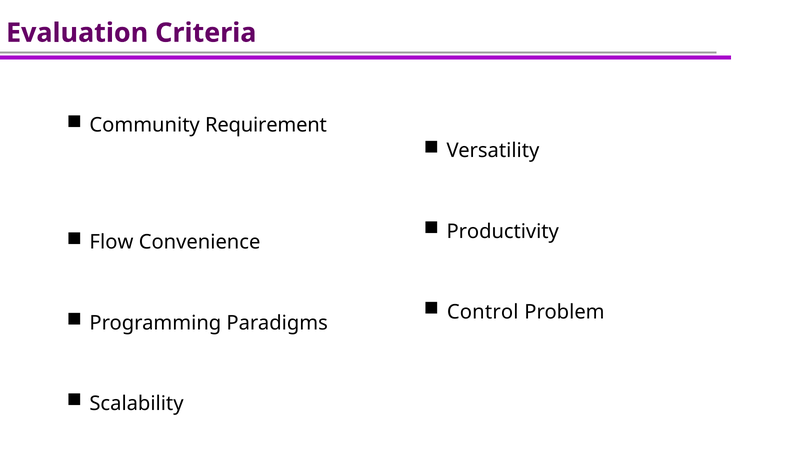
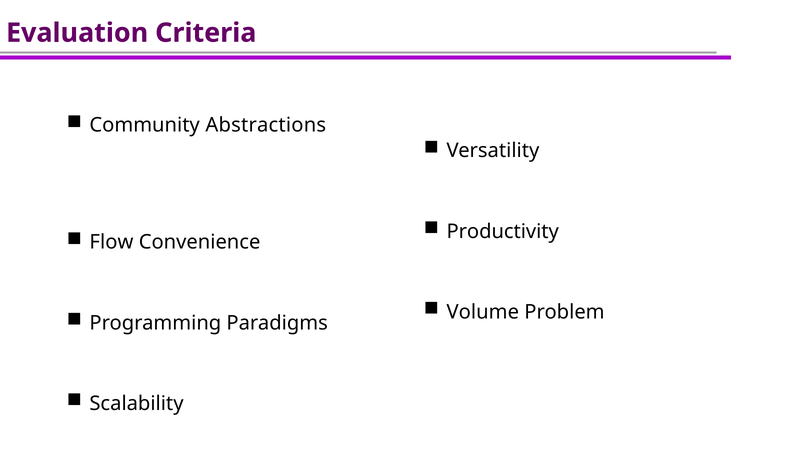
Requirement: Requirement -> Abstractions
Control: Control -> Volume
